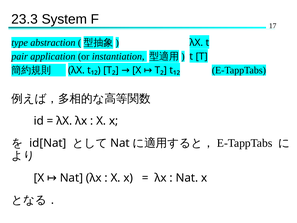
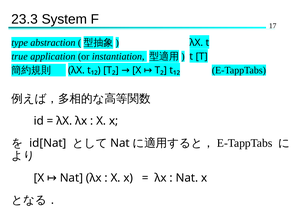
pair: pair -> true
